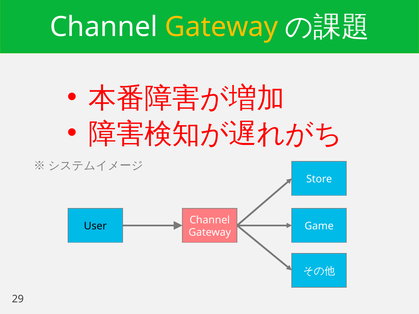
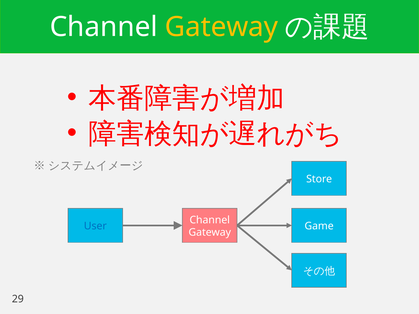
User colour: black -> blue
